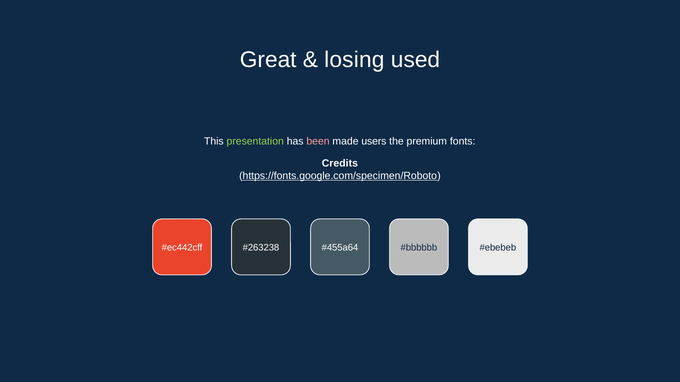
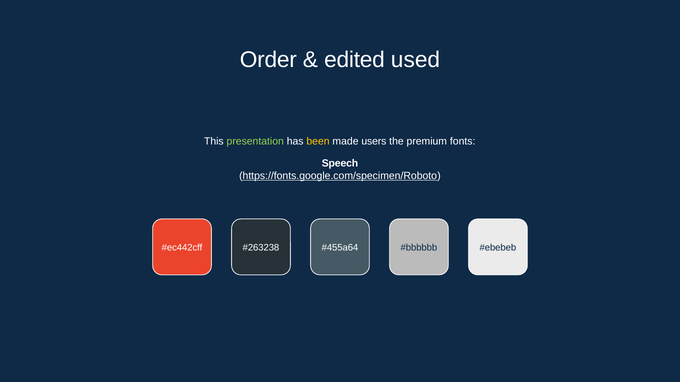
Great: Great -> Order
losing: losing -> edited
been colour: pink -> yellow
Credits: Credits -> Speech
